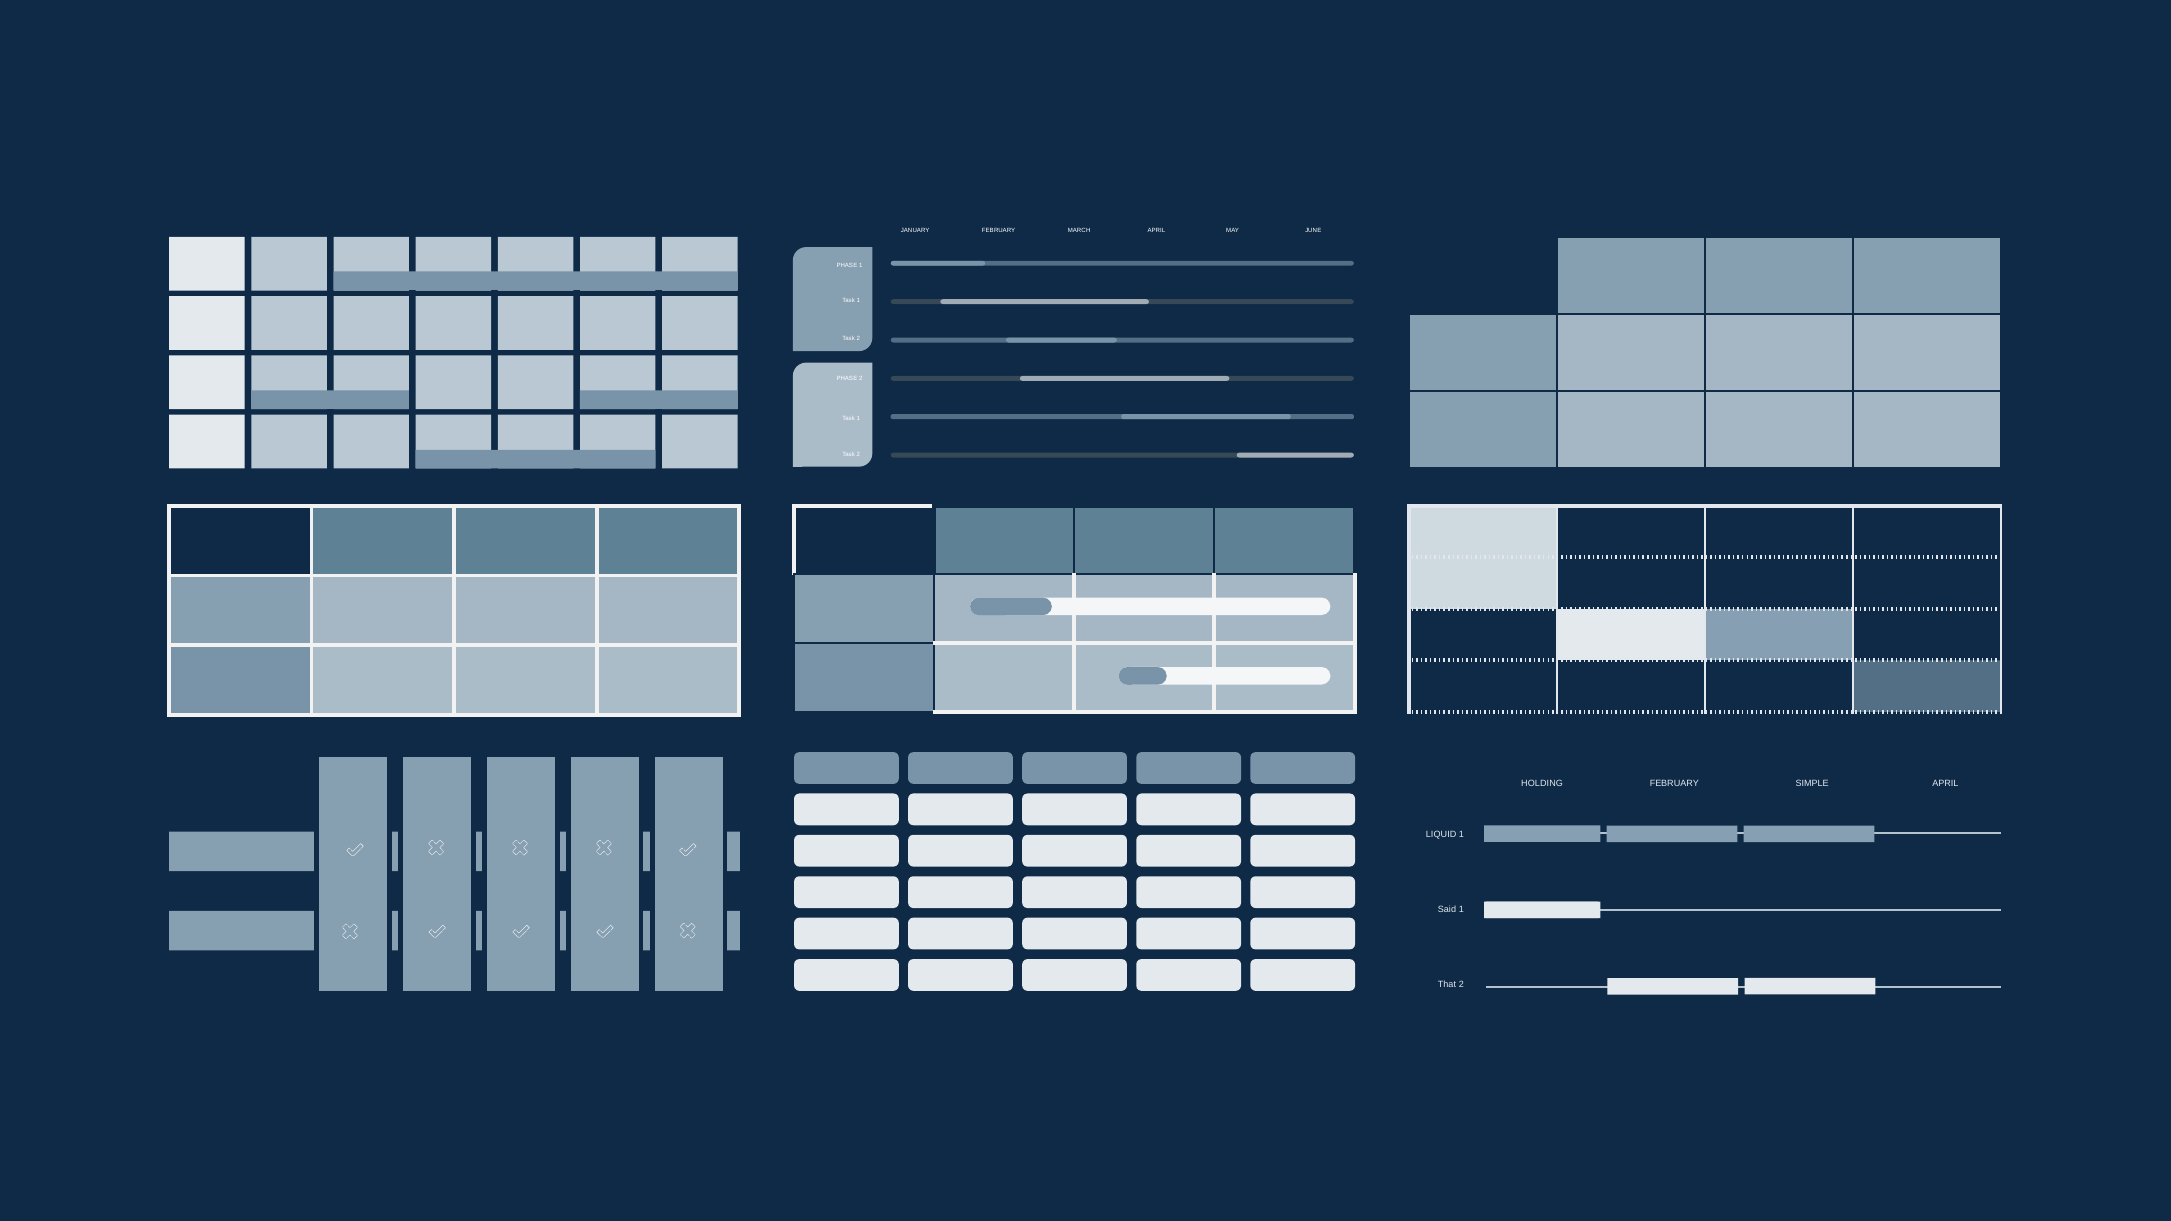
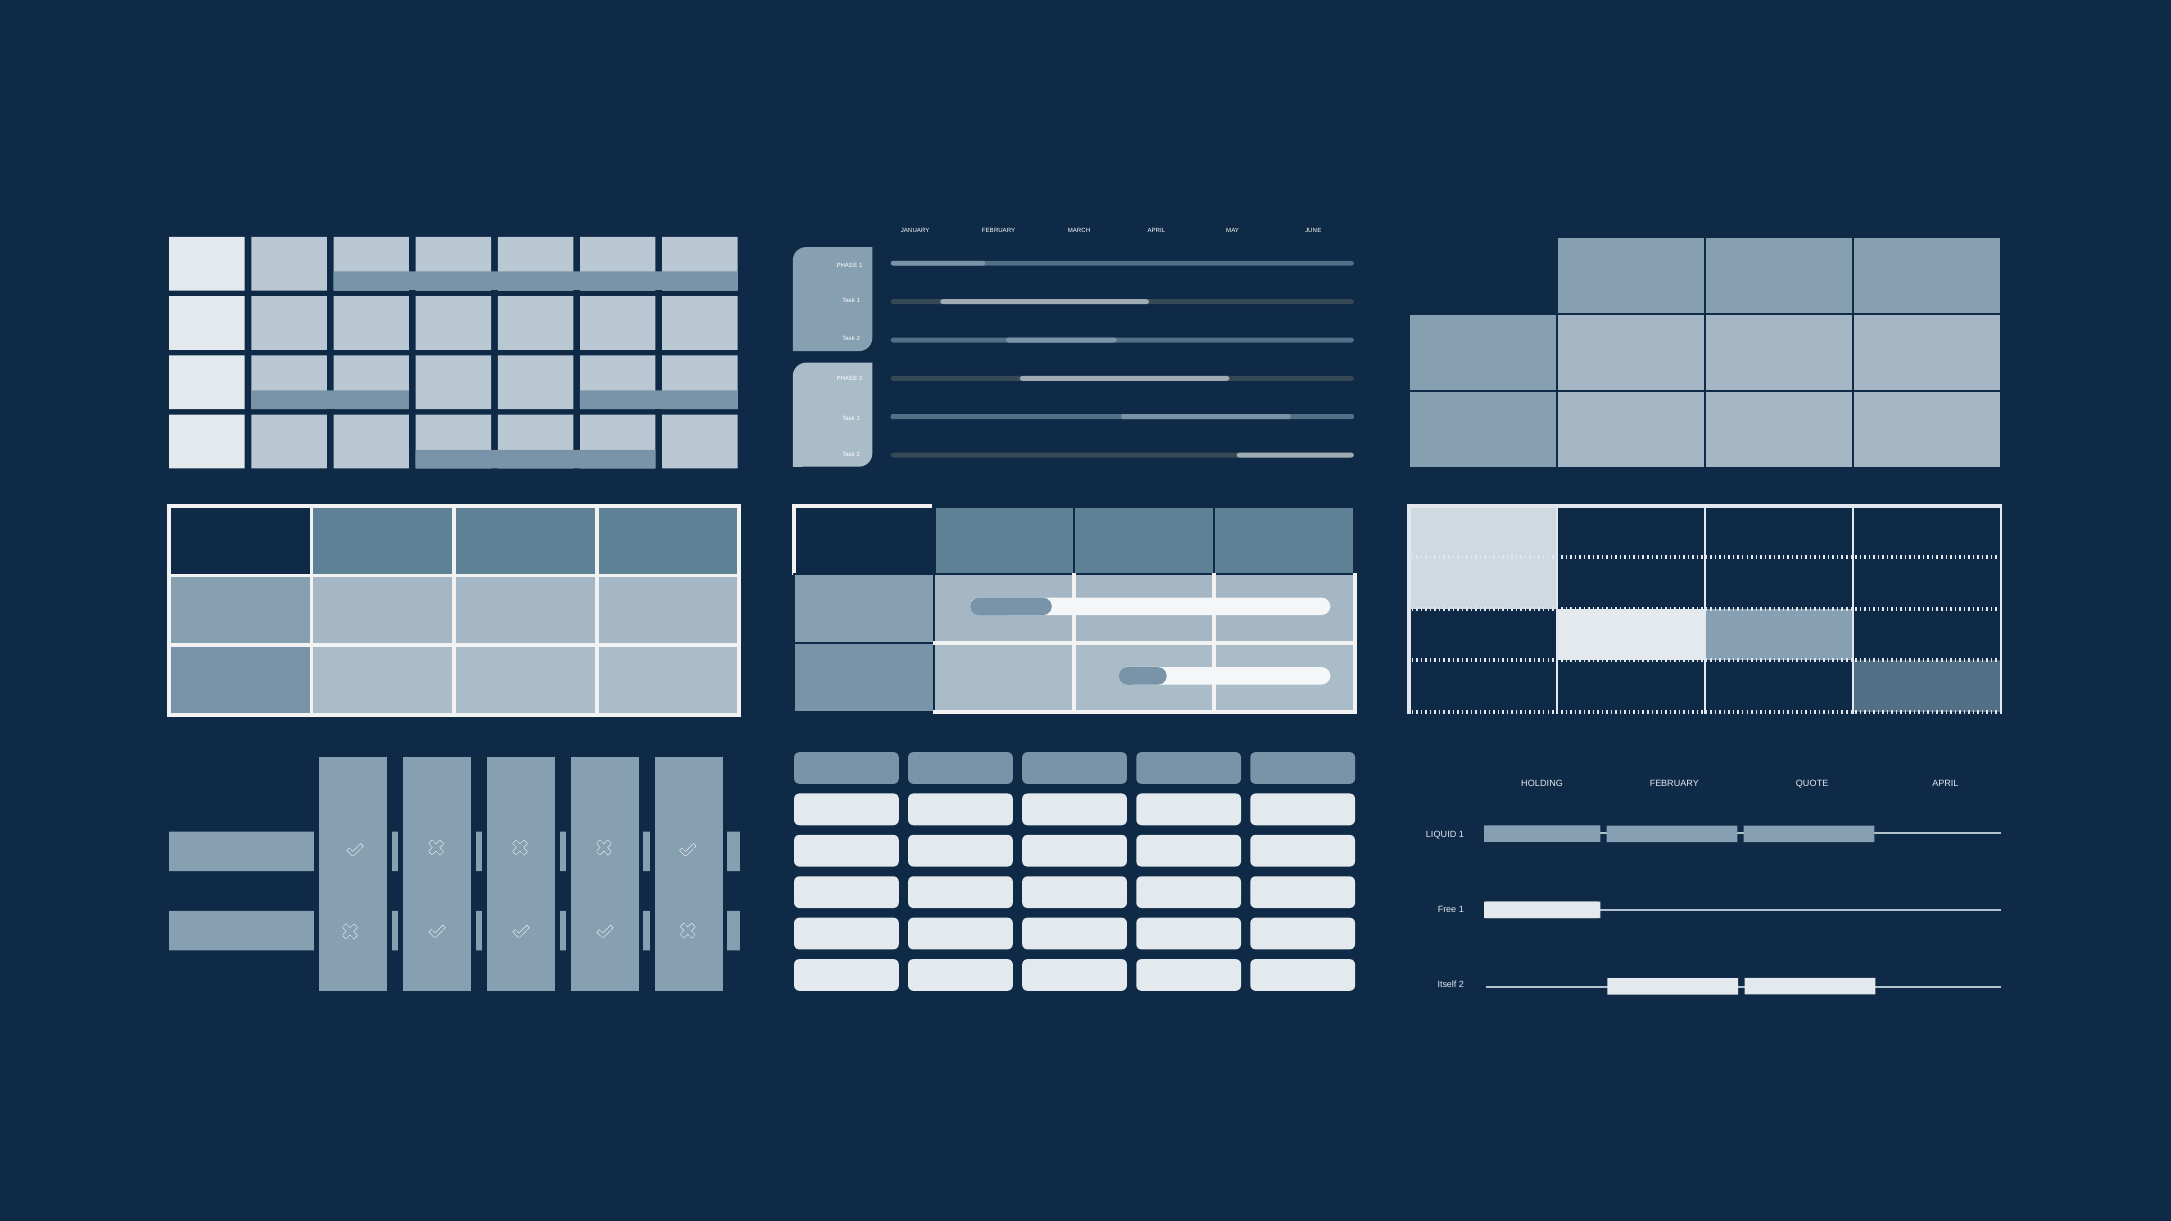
SIMPLE: SIMPLE -> QUOTE
Said: Said -> Free
That: That -> Itself
